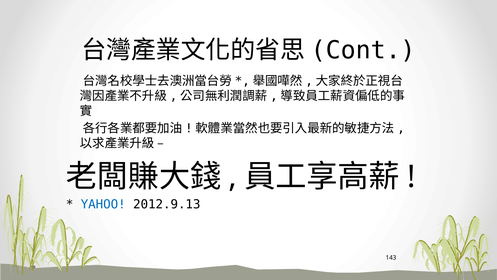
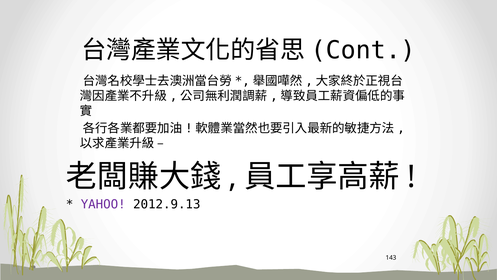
YAHOO colour: blue -> purple
